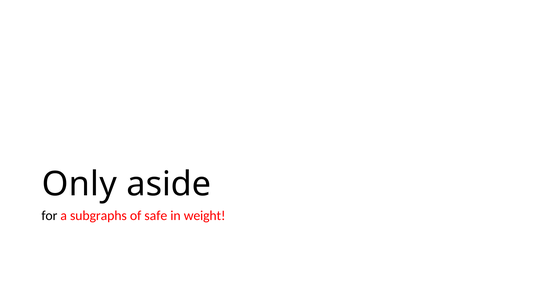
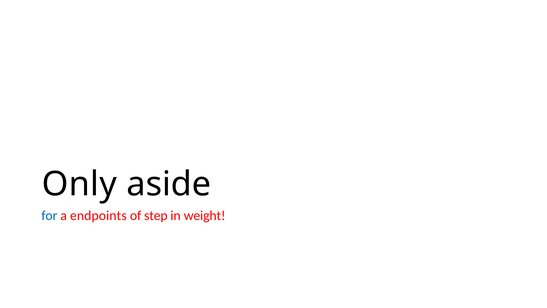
for colour: black -> blue
subgraphs: subgraphs -> endpoints
safe: safe -> step
